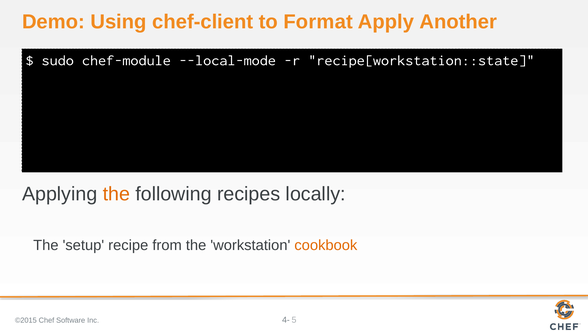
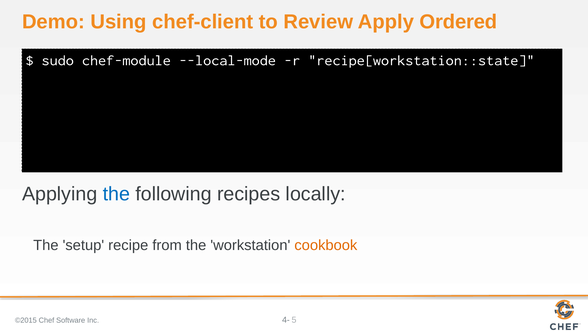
Format: Format -> Review
Another: Another -> Ordered
the at (116, 194) colour: orange -> blue
